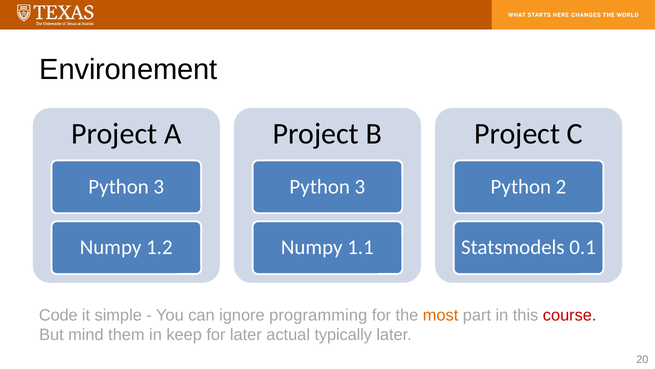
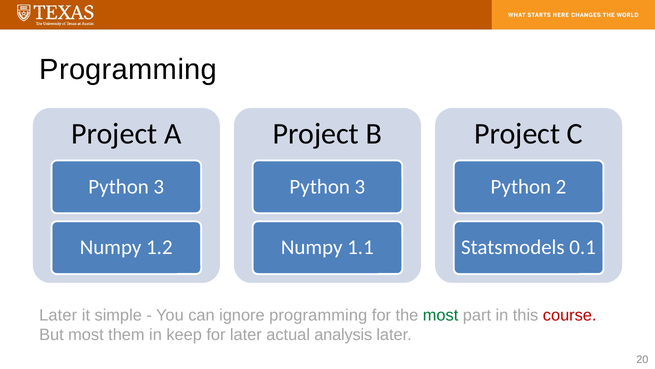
Environement at (128, 70): Environement -> Programming
Code at (58, 315): Code -> Later
most at (441, 315) colour: orange -> green
But mind: mind -> most
typically: typically -> analysis
